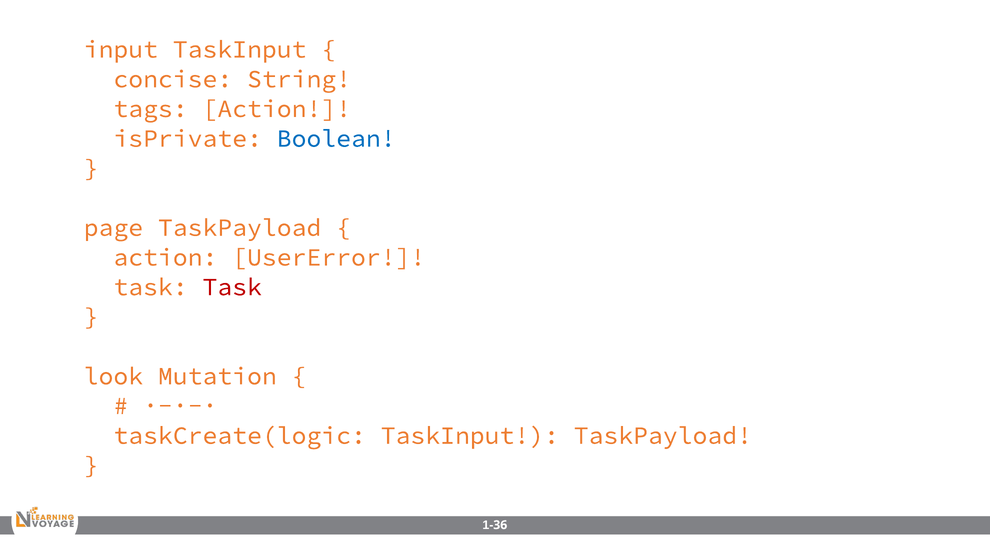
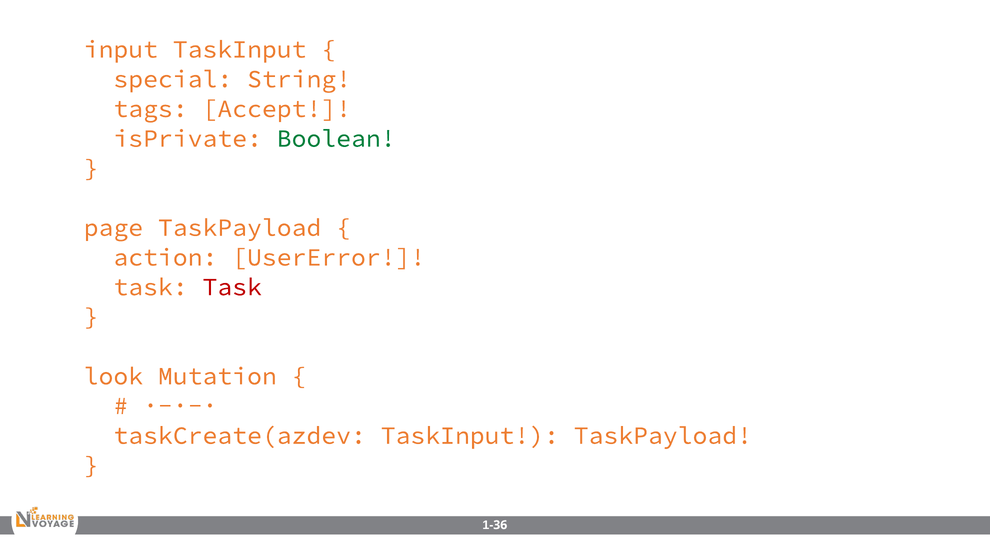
concise: concise -> special
tags Action: Action -> Accept
Boolean colour: blue -> green
taskCreate(logic: taskCreate(logic -> taskCreate(azdev
